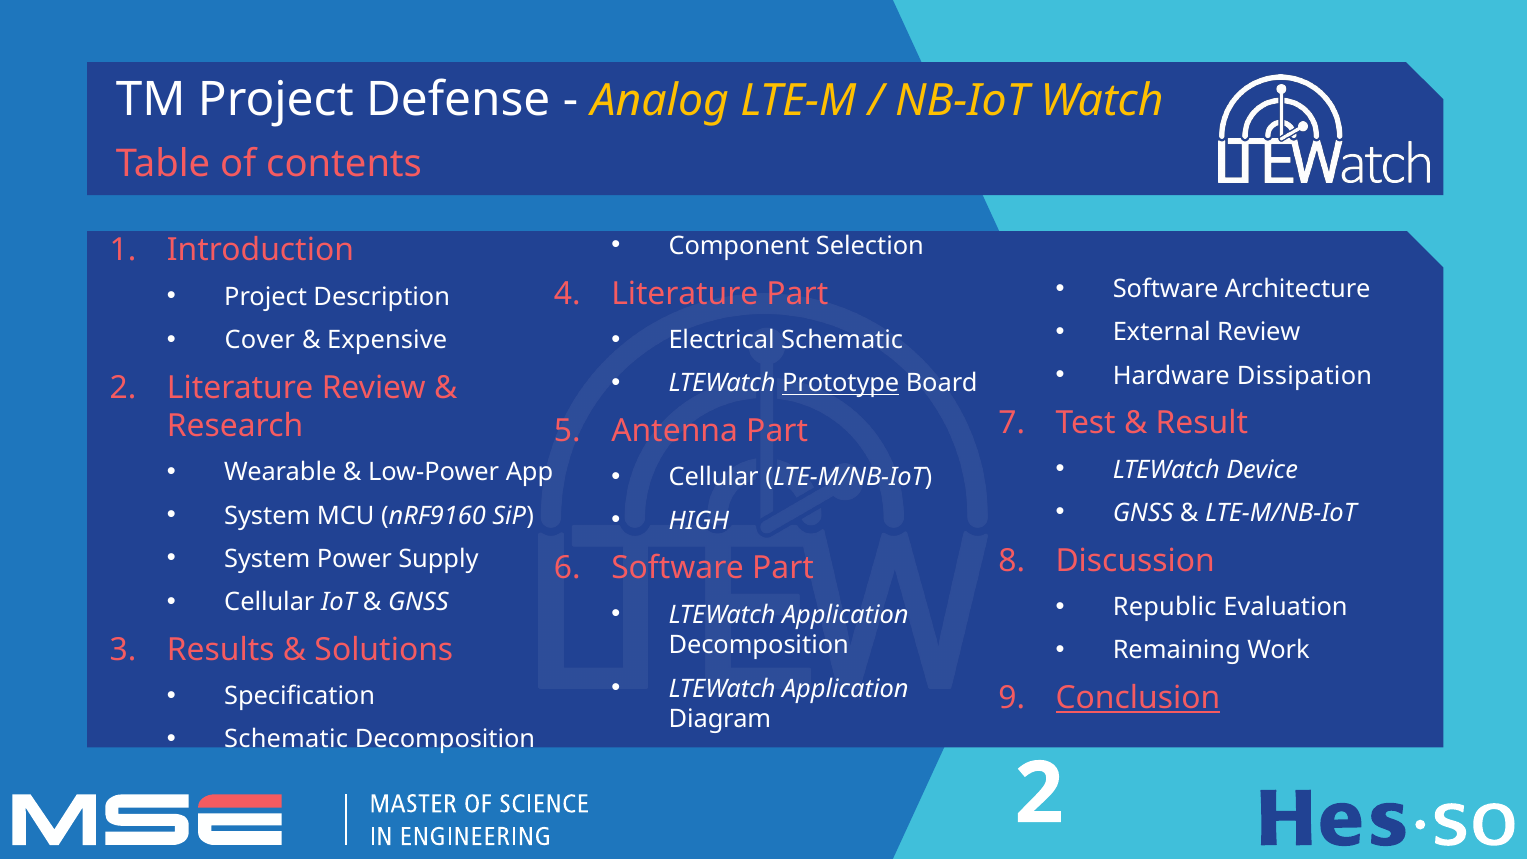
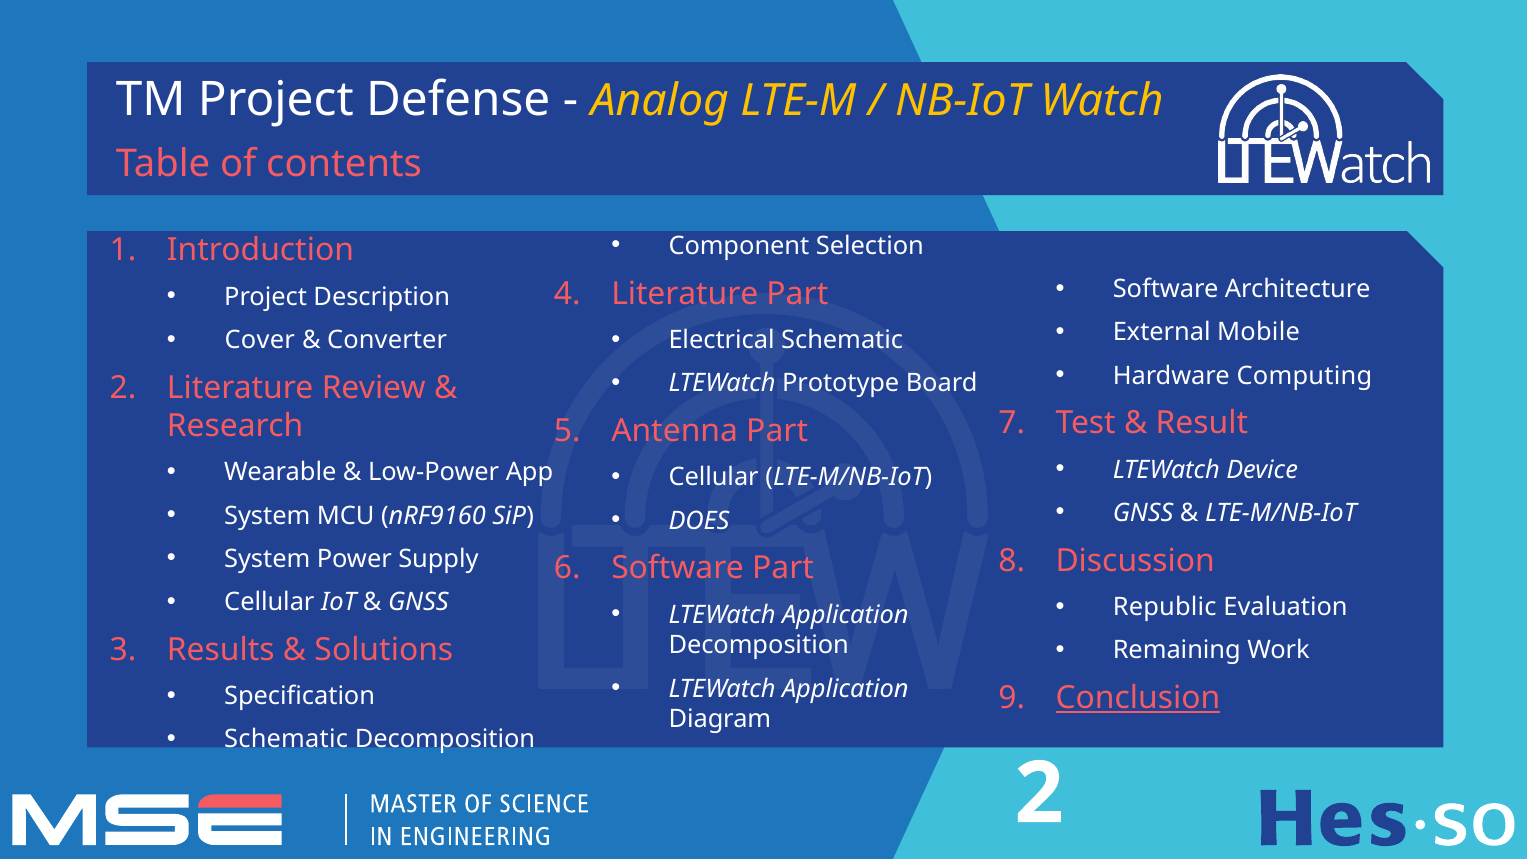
External Review: Review -> Mobile
Expensive: Expensive -> Converter
Dissipation: Dissipation -> Computing
Prototype underline: present -> none
HIGH: HIGH -> DOES
